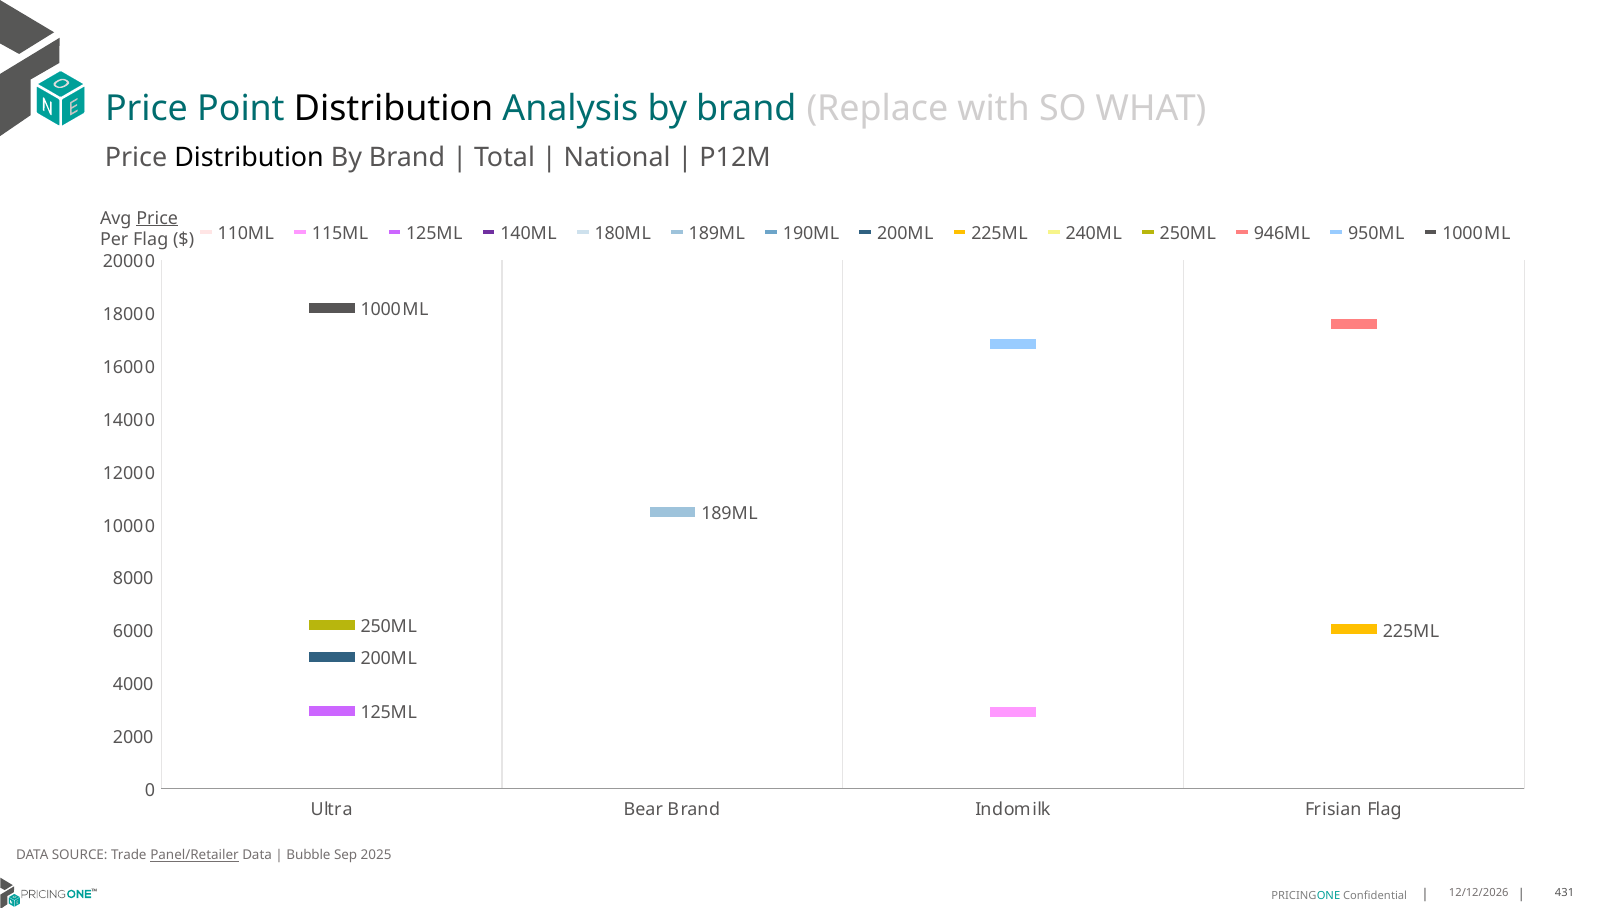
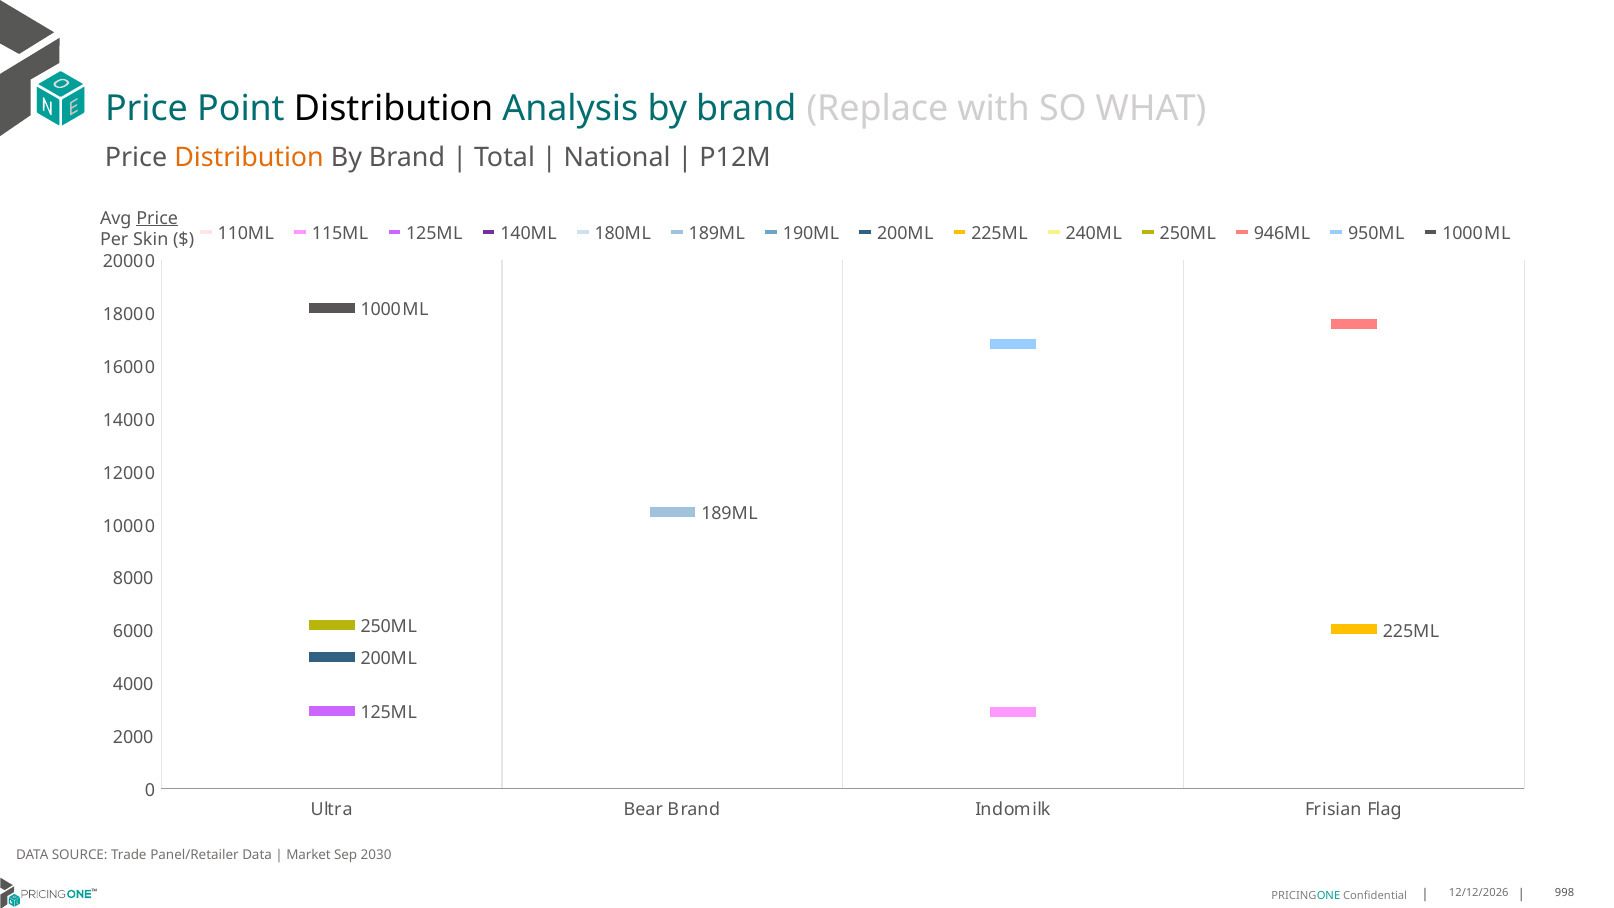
Distribution at (249, 157) colour: black -> orange
Per Flag: Flag -> Skin
Panel/Retailer underline: present -> none
Bubble: Bubble -> Market
2025: 2025 -> 2030
431: 431 -> 998
